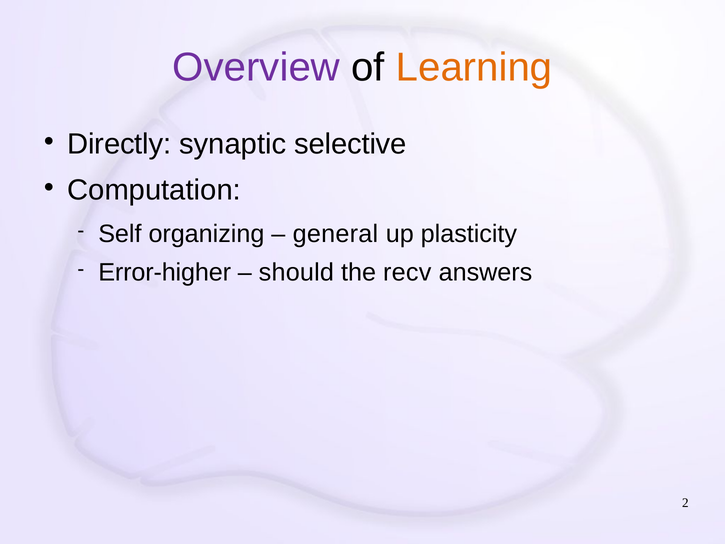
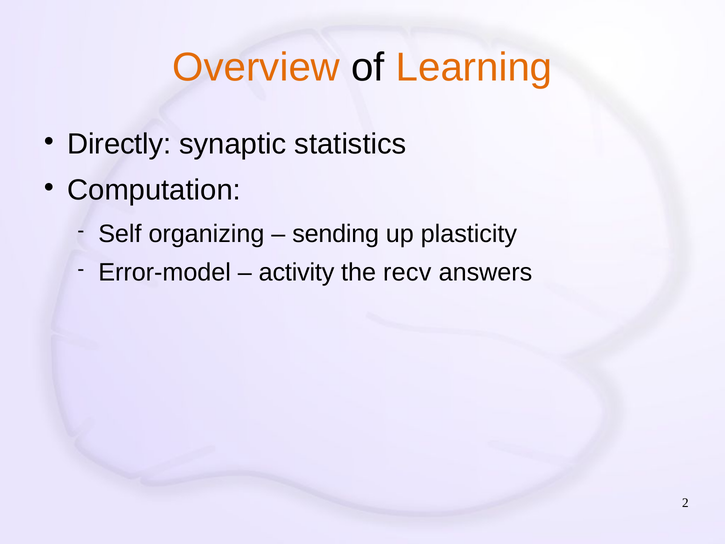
Overview colour: purple -> orange
selective: selective -> statistics
general: general -> sending
Error-higher: Error-higher -> Error-model
should: should -> activity
